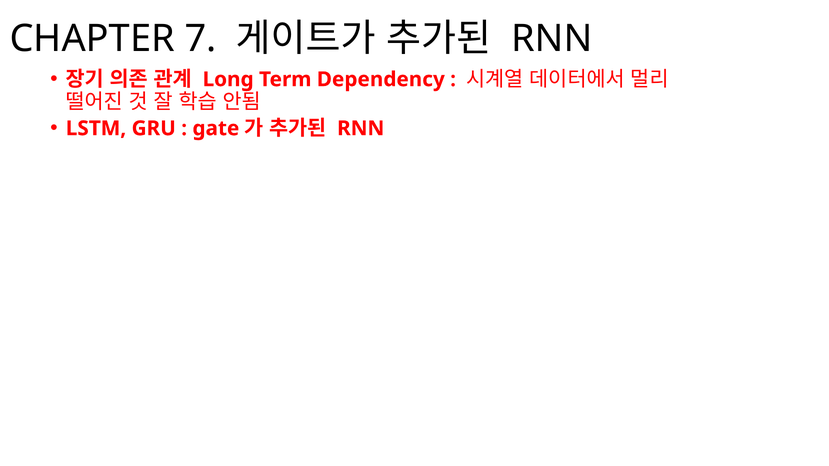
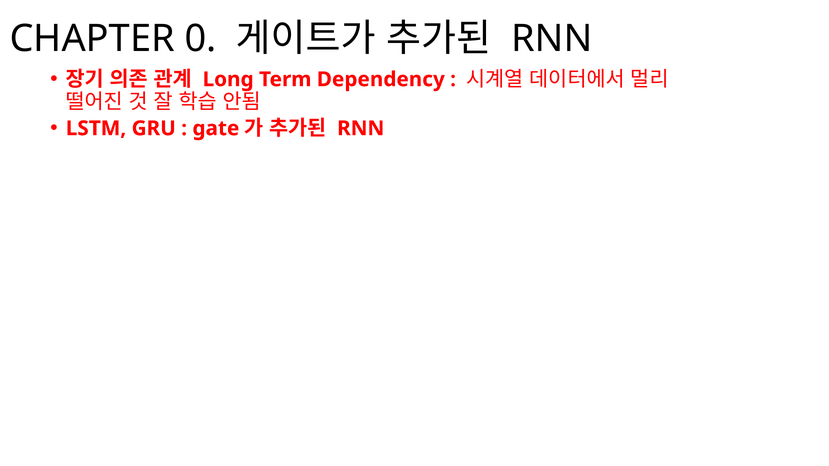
7: 7 -> 0
